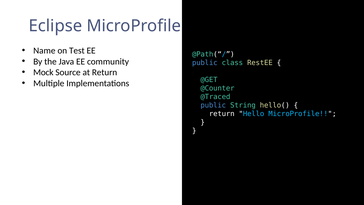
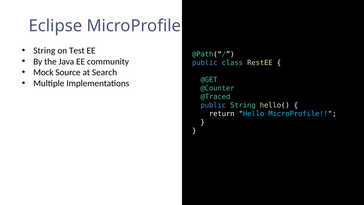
Name at (44, 50): Name -> String
at Return: Return -> Search
